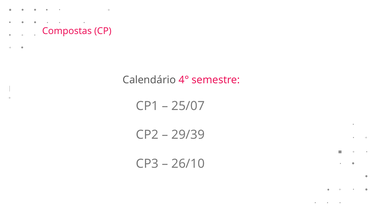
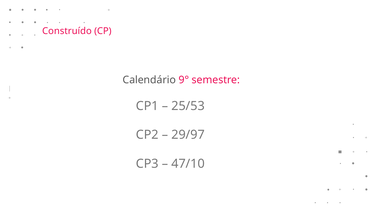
Compostas: Compostas -> Construído
4°: 4° -> 9°
25/07: 25/07 -> 25/53
29/39: 29/39 -> 29/97
26/10: 26/10 -> 47/10
